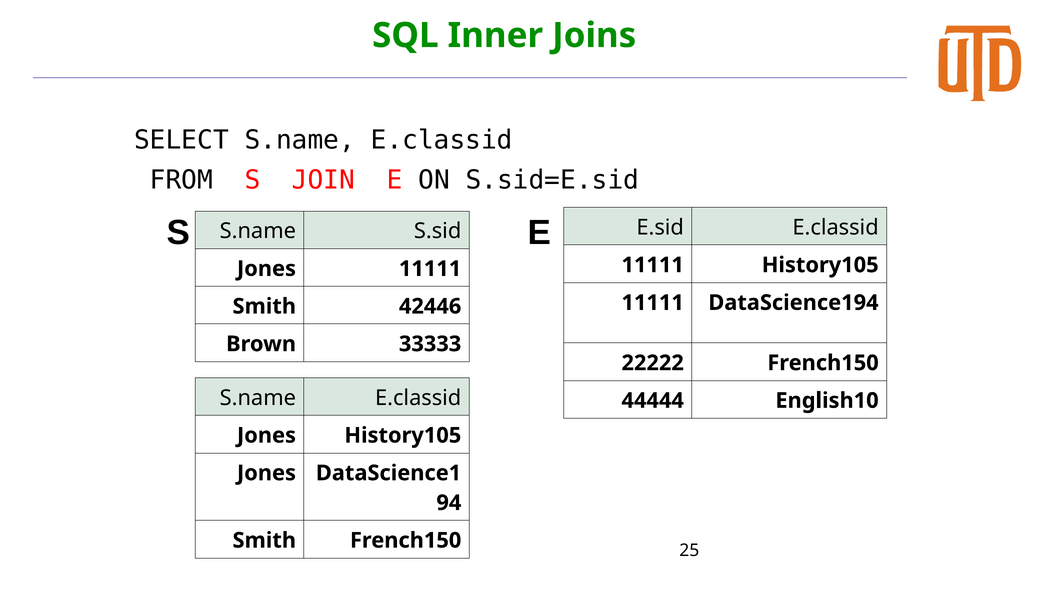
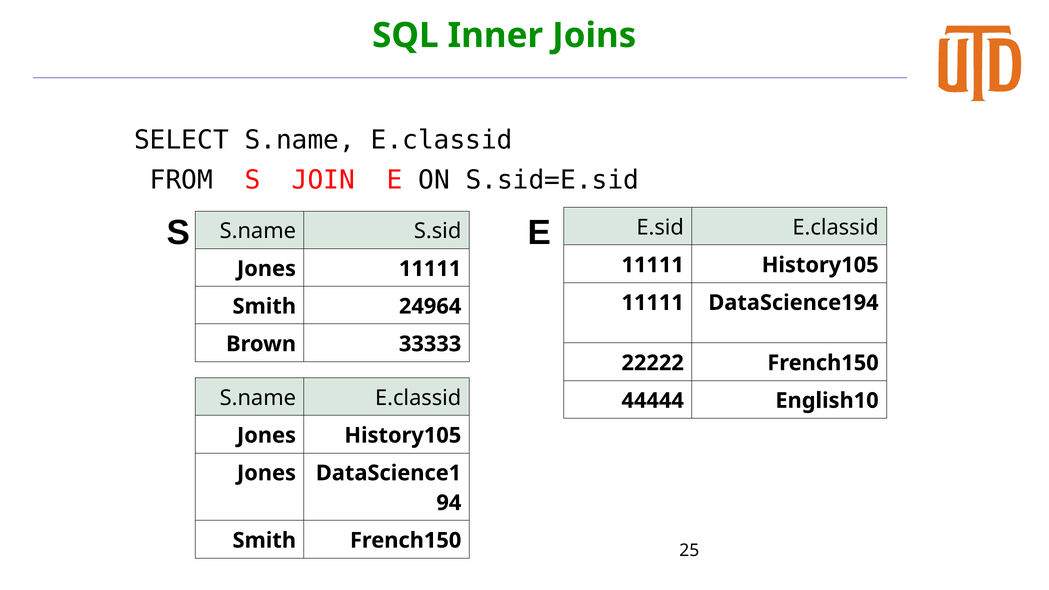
42446: 42446 -> 24964
